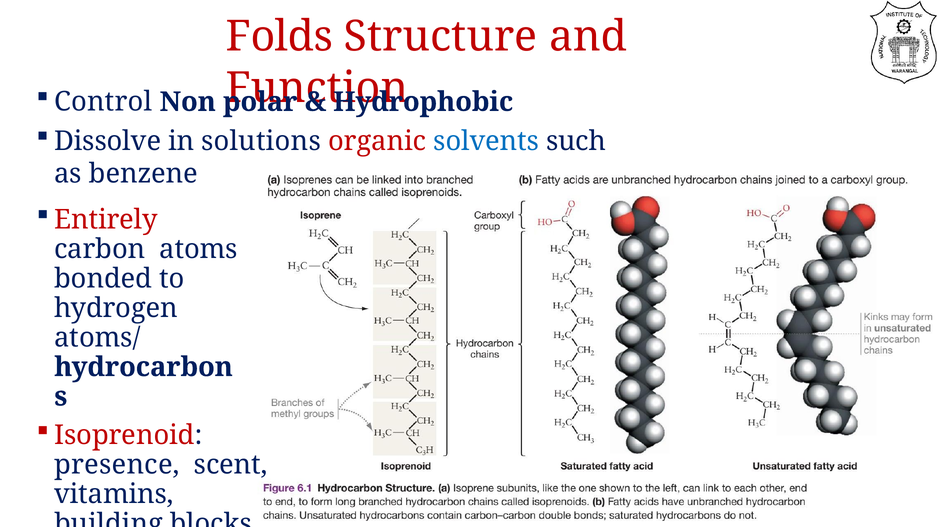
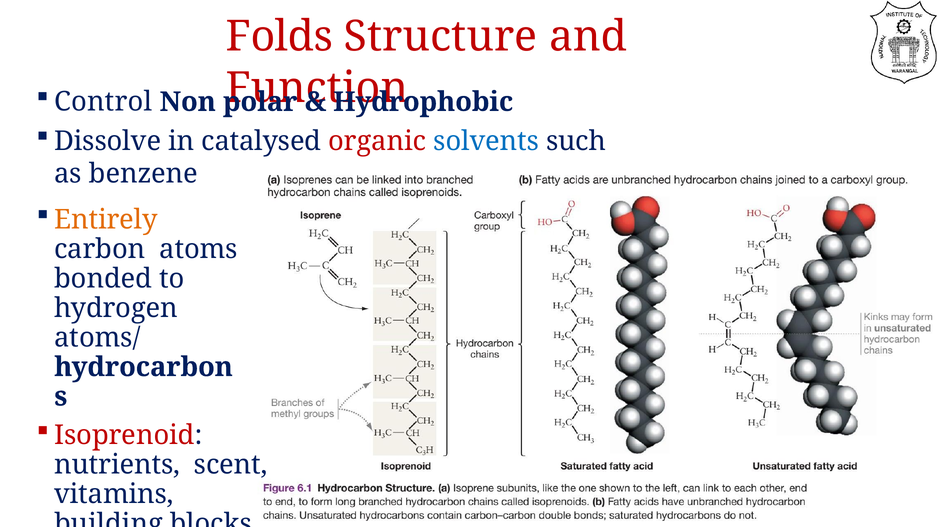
solutions: solutions -> catalysed
Entirely colour: red -> orange
presence: presence -> nutrients
